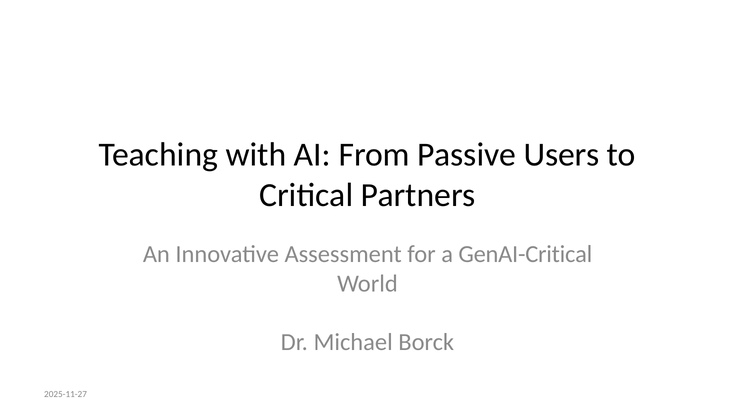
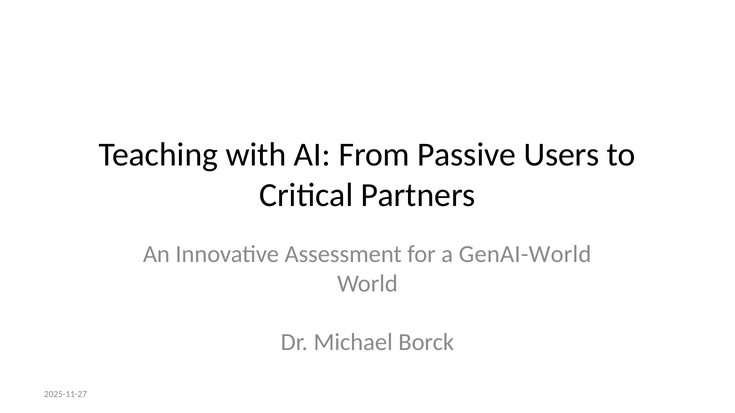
GenAI-Critical: GenAI-Critical -> GenAI-World
